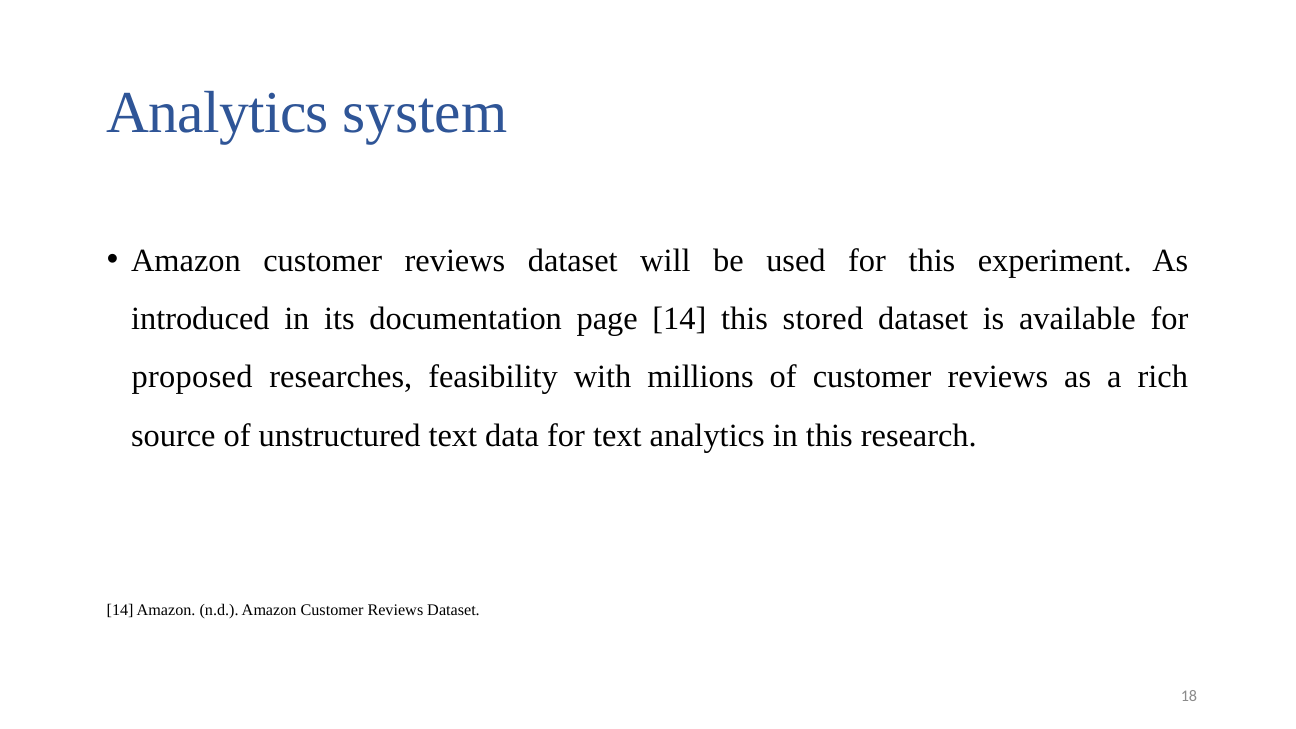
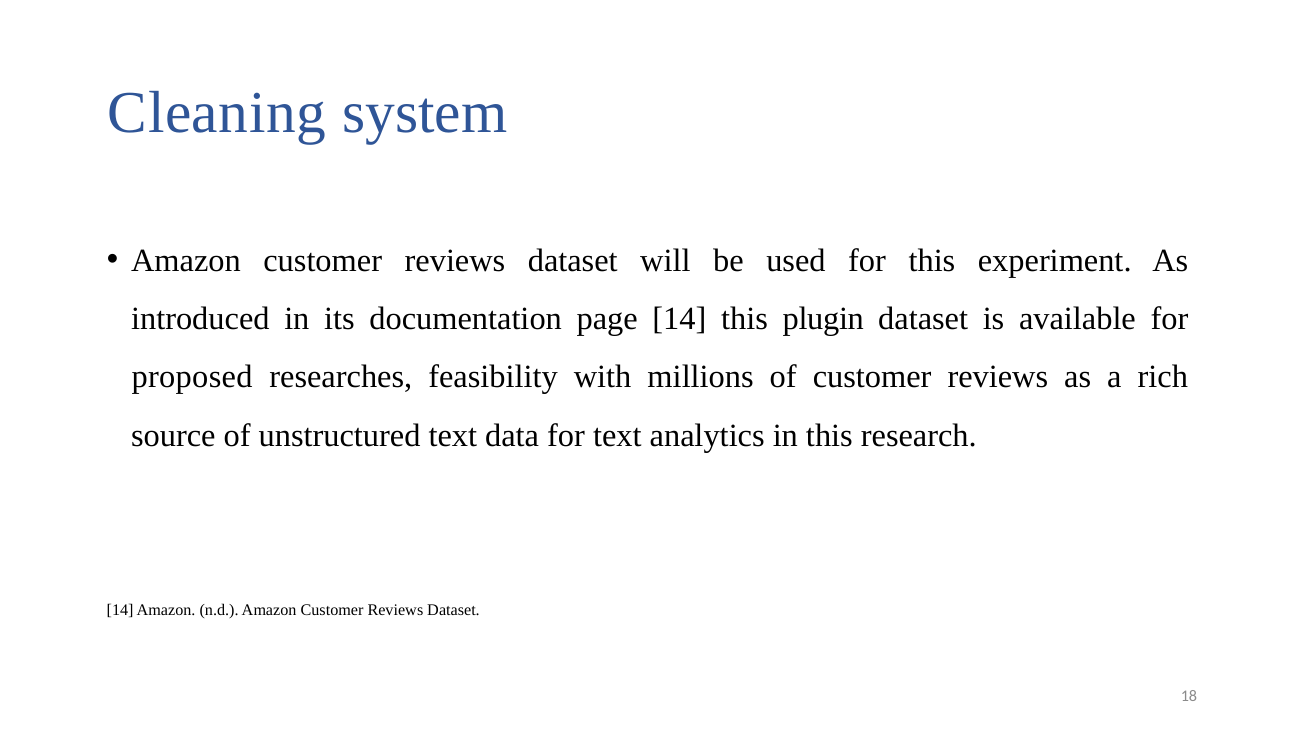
Analytics at (218, 113): Analytics -> Cleaning
stored: stored -> plugin
